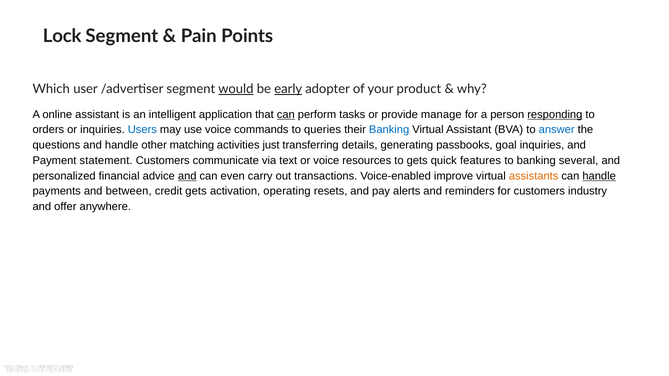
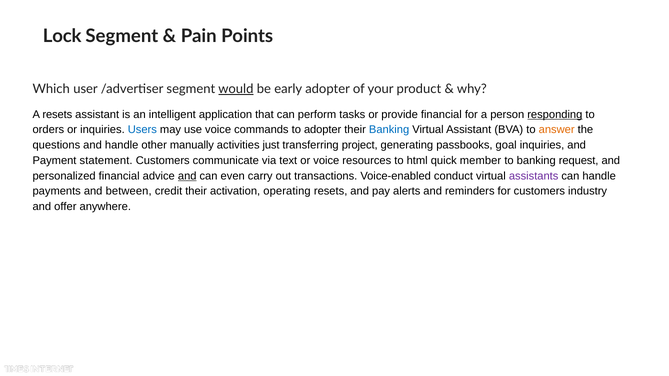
early underline: present -> none
A online: online -> resets
can at (286, 115) underline: present -> none
provide manage: manage -> financial
to queries: queries -> adopter
answer colour: blue -> orange
matching: matching -> manually
details: details -> project
to gets: gets -> html
features: features -> member
several: several -> request
improve: improve -> conduct
assistants colour: orange -> purple
handle at (599, 176) underline: present -> none
credit gets: gets -> their
